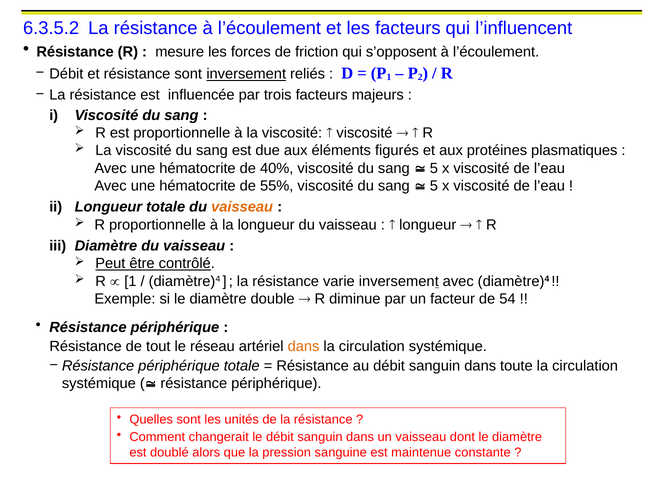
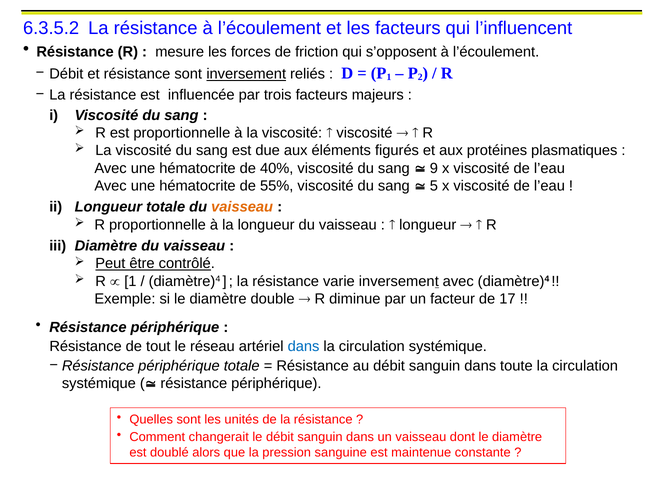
5 at (434, 168): 5 -> 9
54: 54 -> 17
dans at (304, 346) colour: orange -> blue
